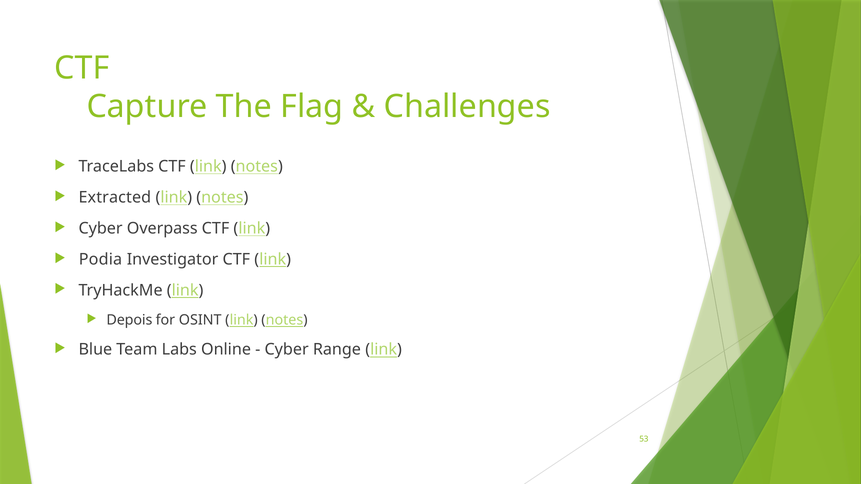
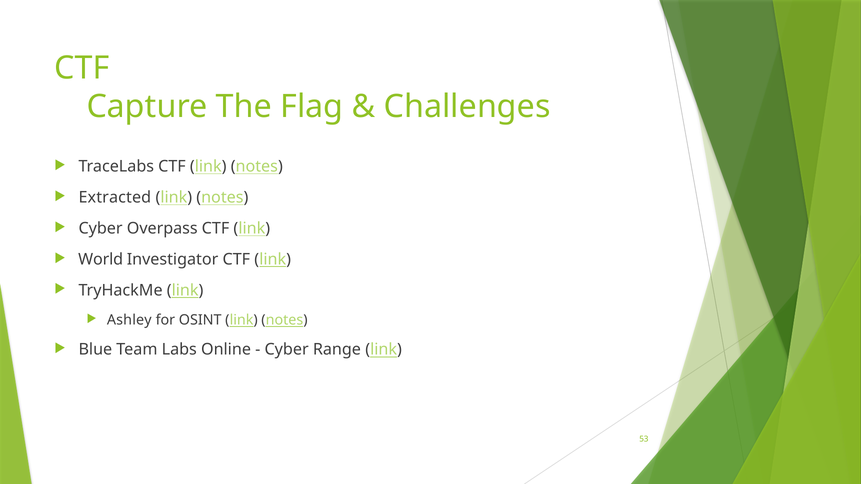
Podia: Podia -> World
Depois: Depois -> Ashley
